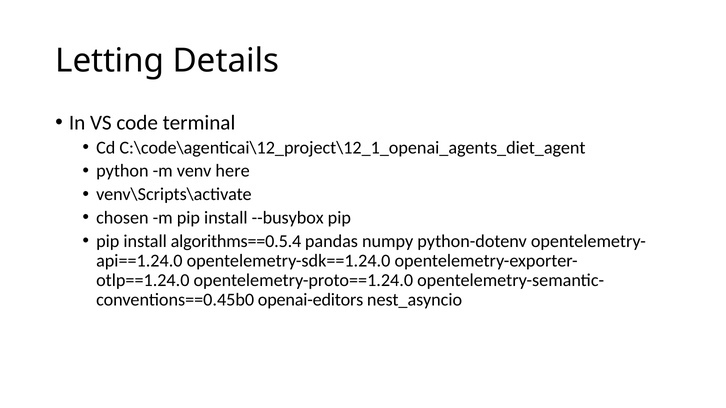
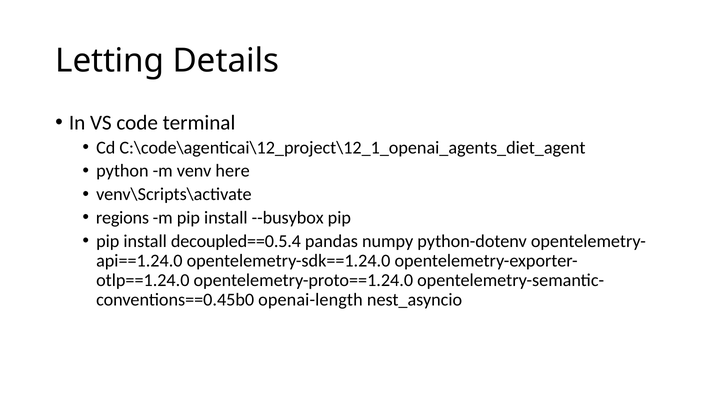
chosen: chosen -> regions
algorithms==0.5.4: algorithms==0.5.4 -> decoupled==0.5.4
openai-editors: openai-editors -> openai-length
